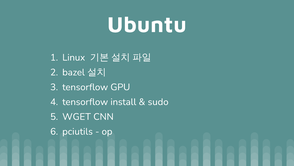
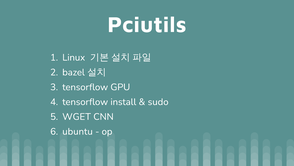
Ubuntu: Ubuntu -> Pciutils
pciutils: pciutils -> ubuntu
